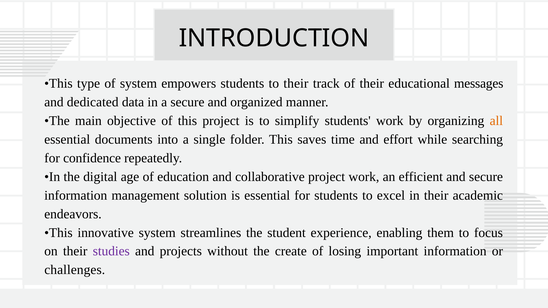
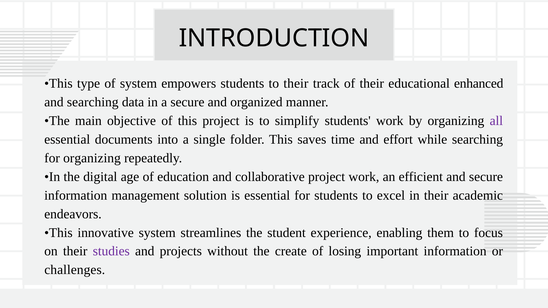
messages: messages -> enhanced
and dedicated: dedicated -> searching
all colour: orange -> purple
for confidence: confidence -> organizing
